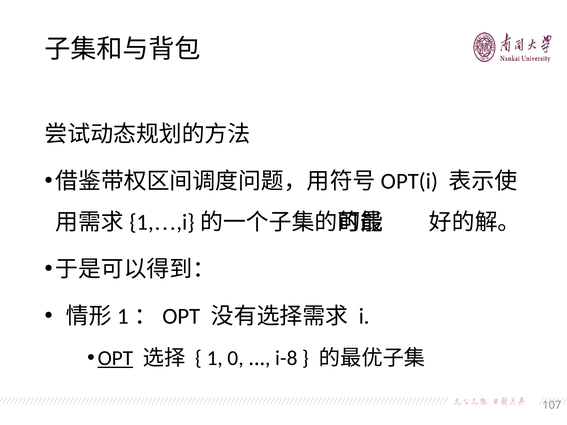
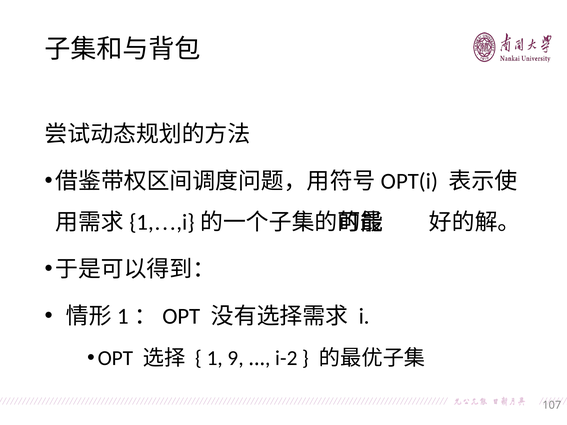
OPT underline: present -> none
0: 0 -> 9
i-8: i-8 -> i-2
